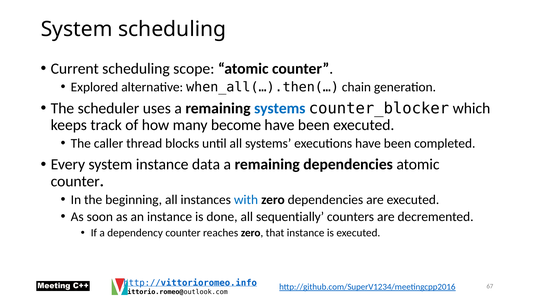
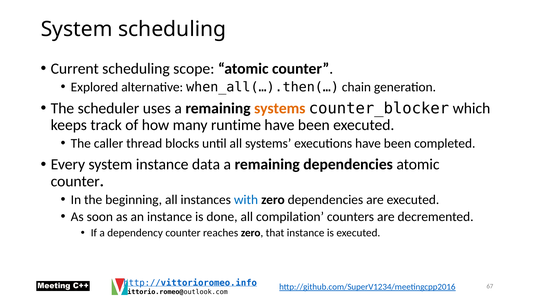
systems at (280, 108) colour: blue -> orange
become: become -> runtime
sequentially: sequentially -> compilation
